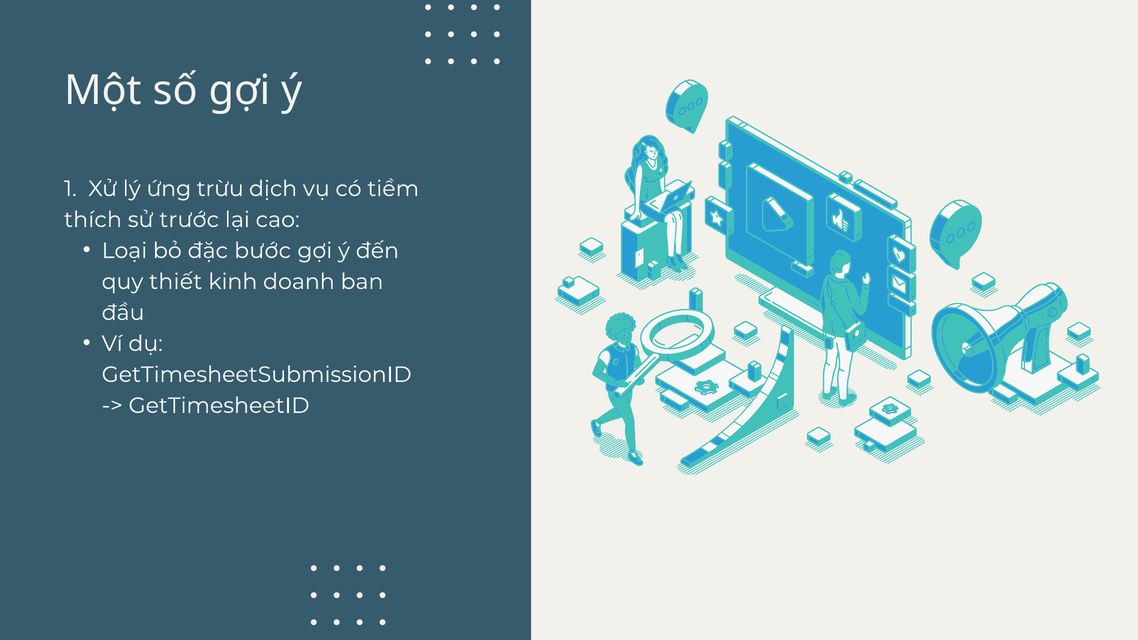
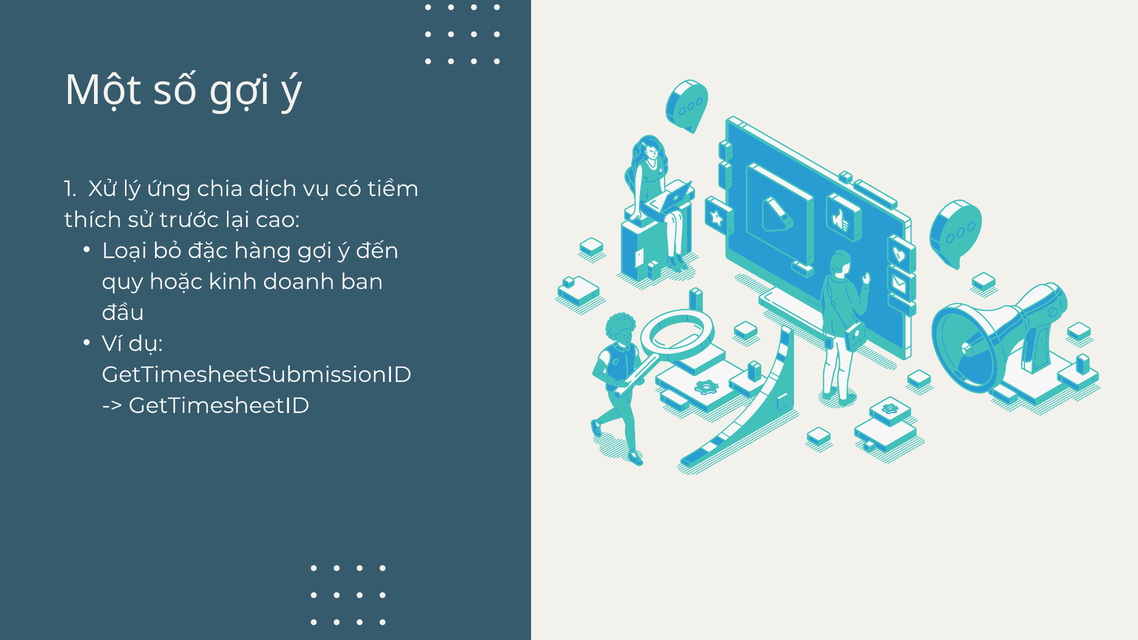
trừu: trừu -> chia
bước: bước -> hàng
thiết: thiết -> hoặc
